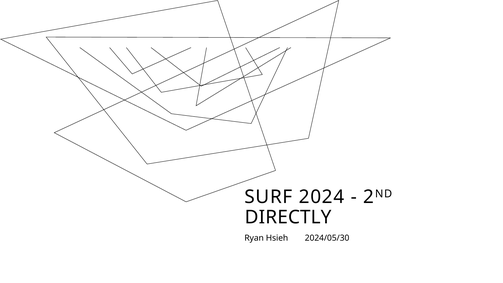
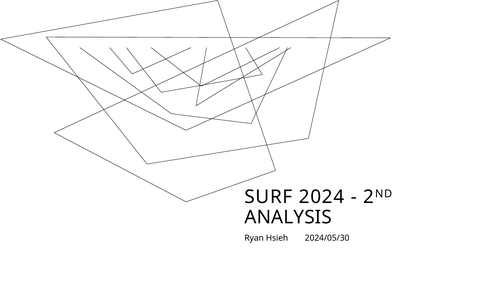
DIRECTLY: DIRECTLY -> ANALYSIS
